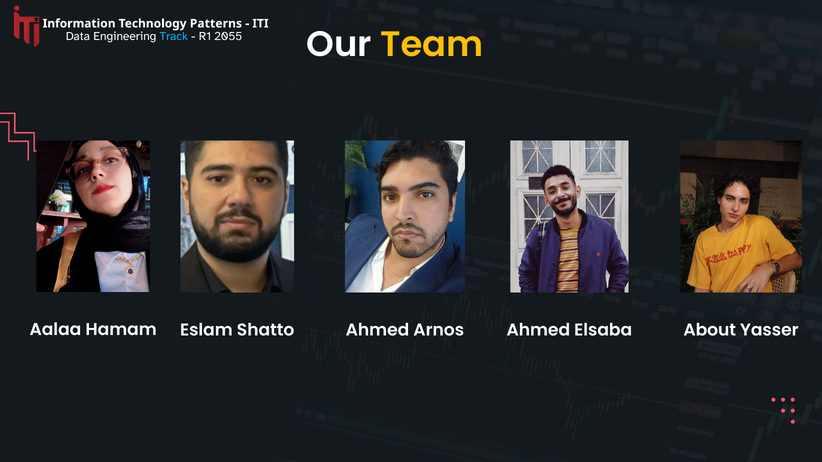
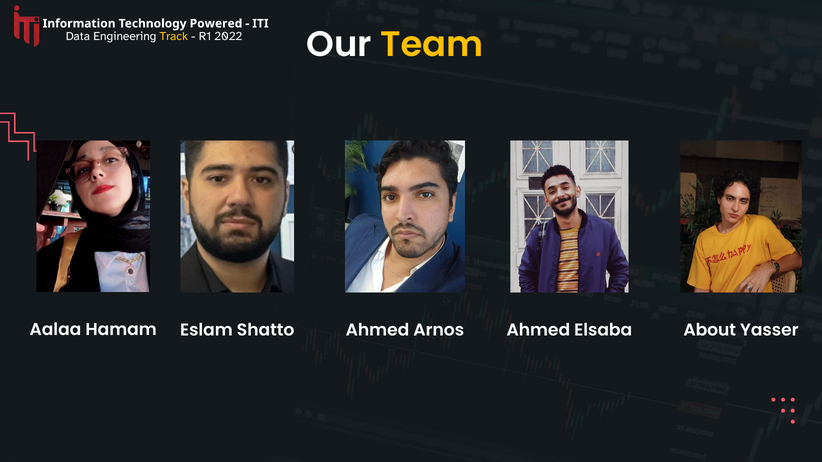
Patterns: Patterns -> Powered
Track colour: light blue -> yellow
2055: 2055 -> 2022
